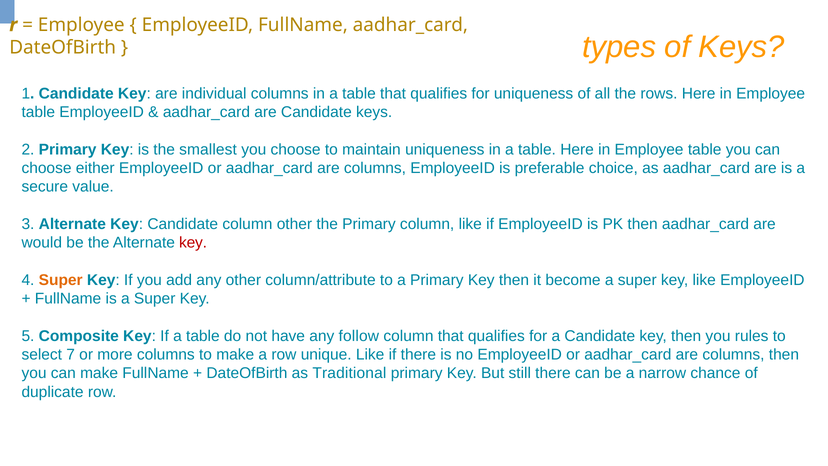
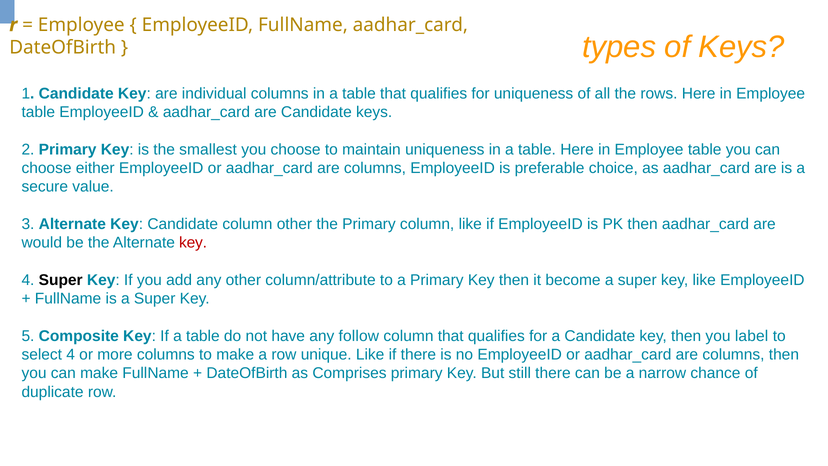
Super at (61, 280) colour: orange -> black
rules: rules -> label
select 7: 7 -> 4
Traditional: Traditional -> Comprises
